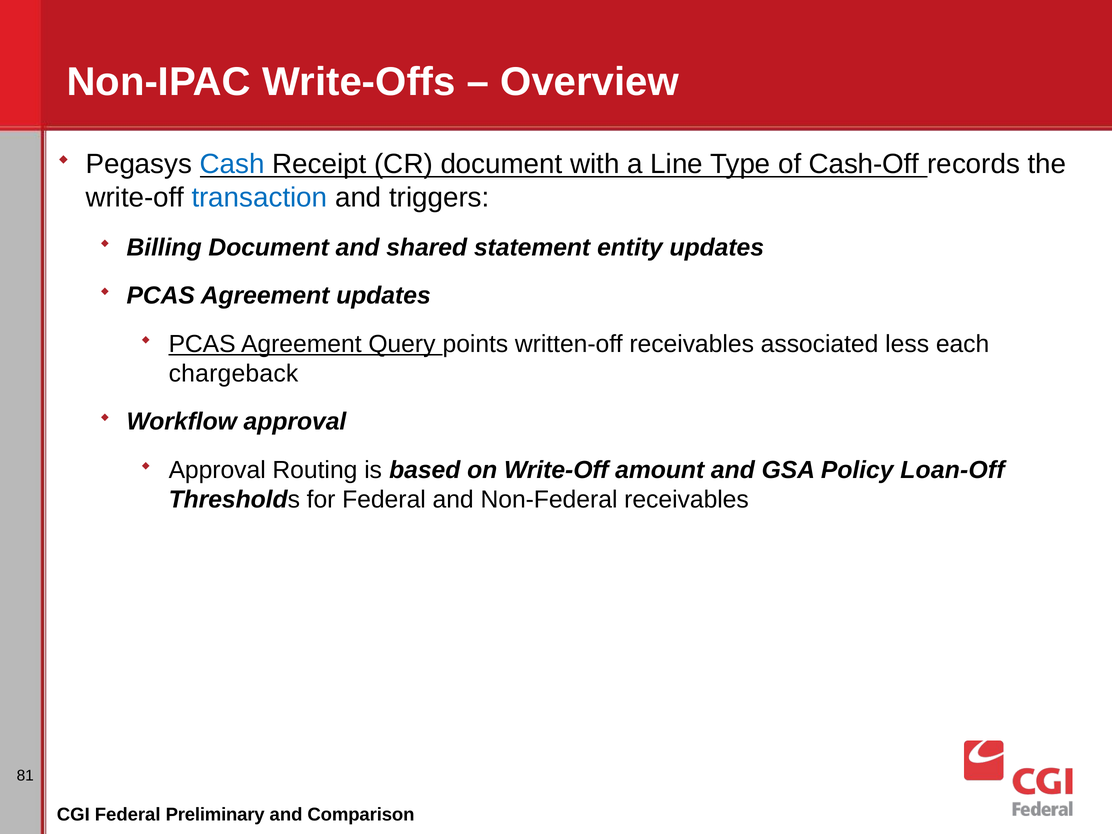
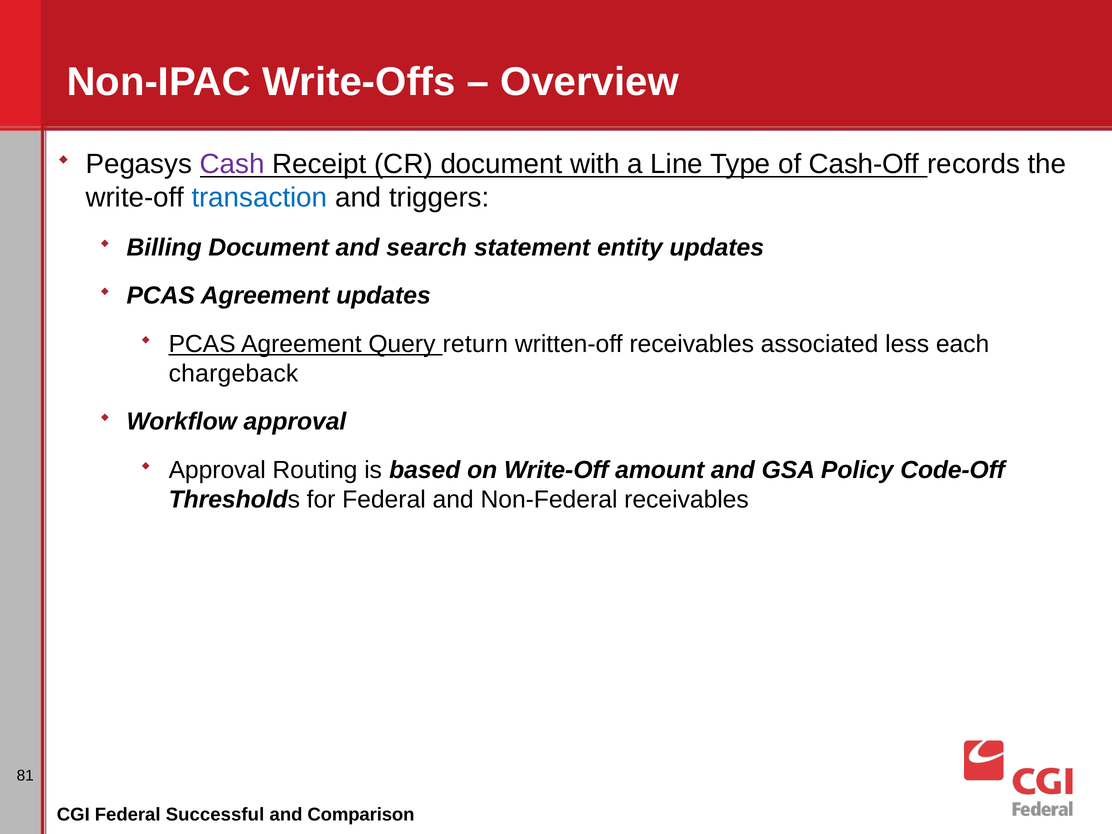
Cash colour: blue -> purple
shared: shared -> search
points: points -> return
Loan-Off: Loan-Off -> Code-Off
Preliminary: Preliminary -> Successful
